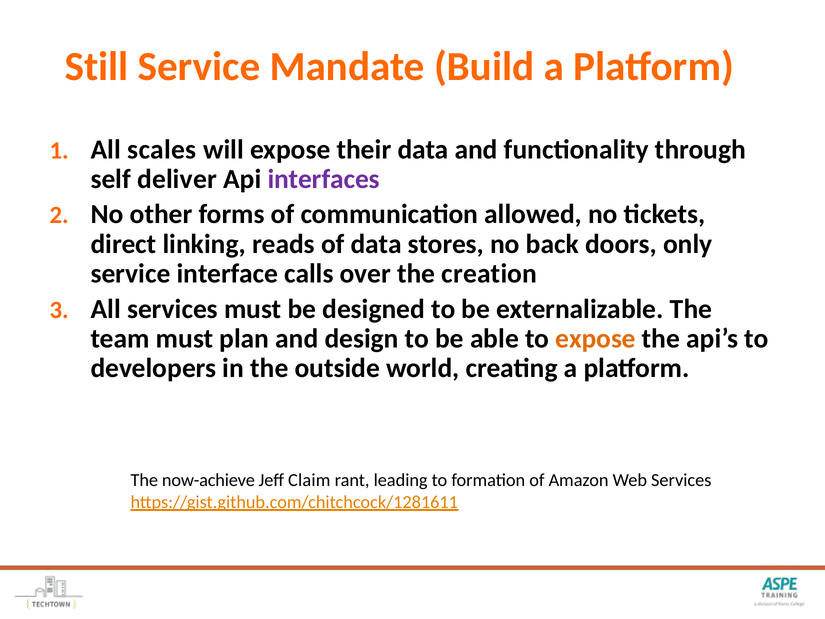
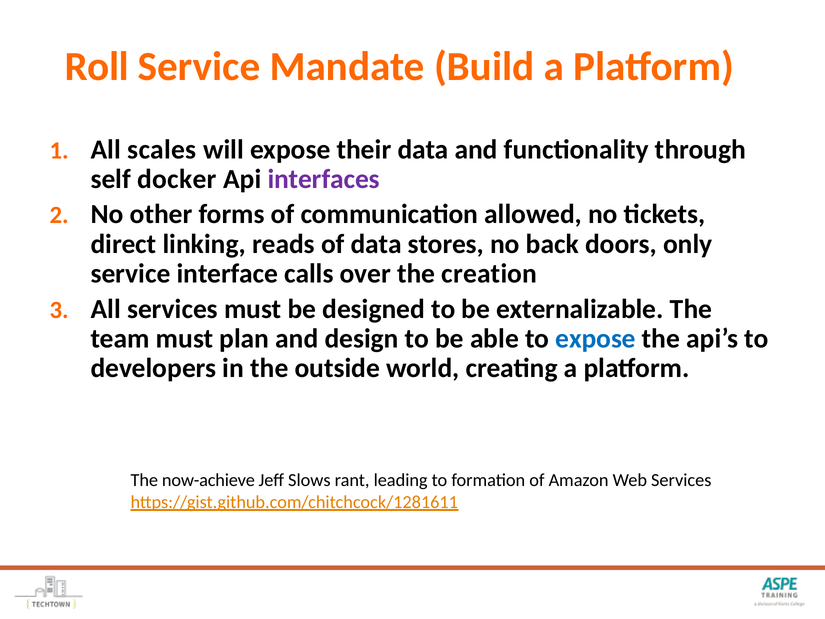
Still: Still -> Roll
deliver: deliver -> docker
expose at (596, 339) colour: orange -> blue
Claim: Claim -> Slows
